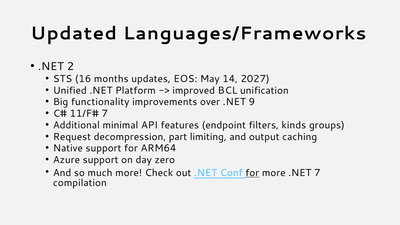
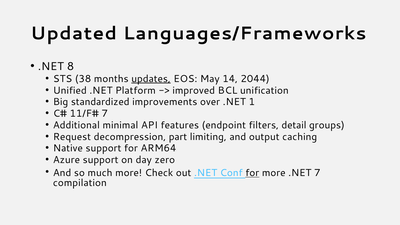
2: 2 -> 8
16: 16 -> 38
updates underline: none -> present
2027: 2027 -> 2044
functionality: functionality -> standardized
9: 9 -> 1
kinds: kinds -> detail
